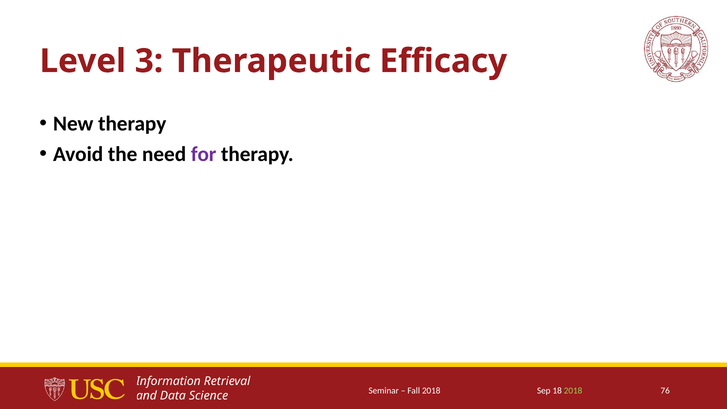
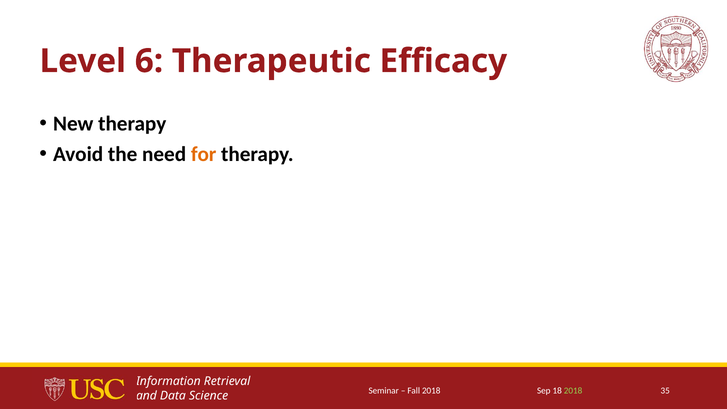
3: 3 -> 6
for colour: purple -> orange
76: 76 -> 35
